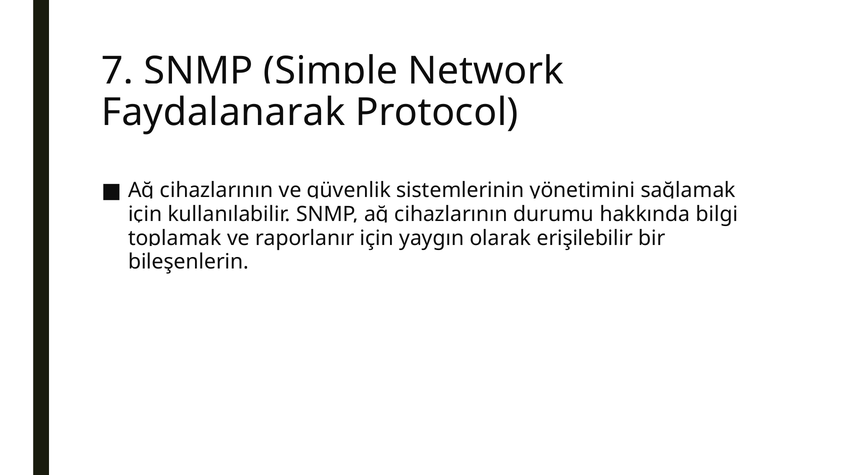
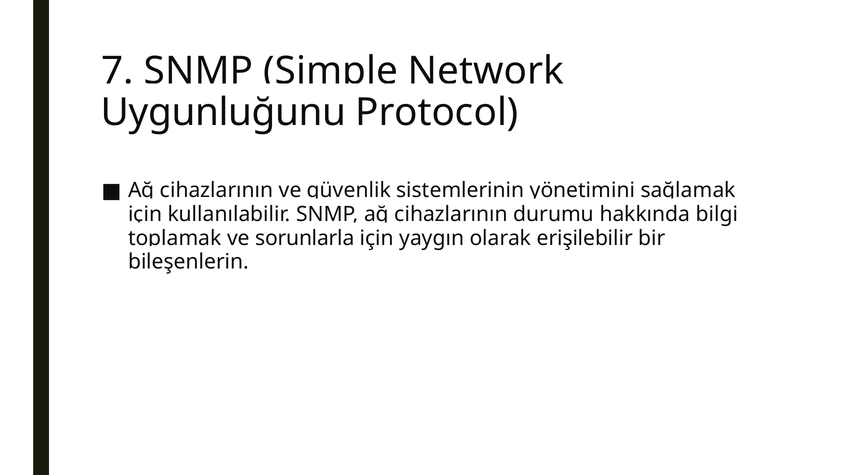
Faydalanarak: Faydalanarak -> Uygunluğunu
raporlanır: raporlanır -> sorunlarla
